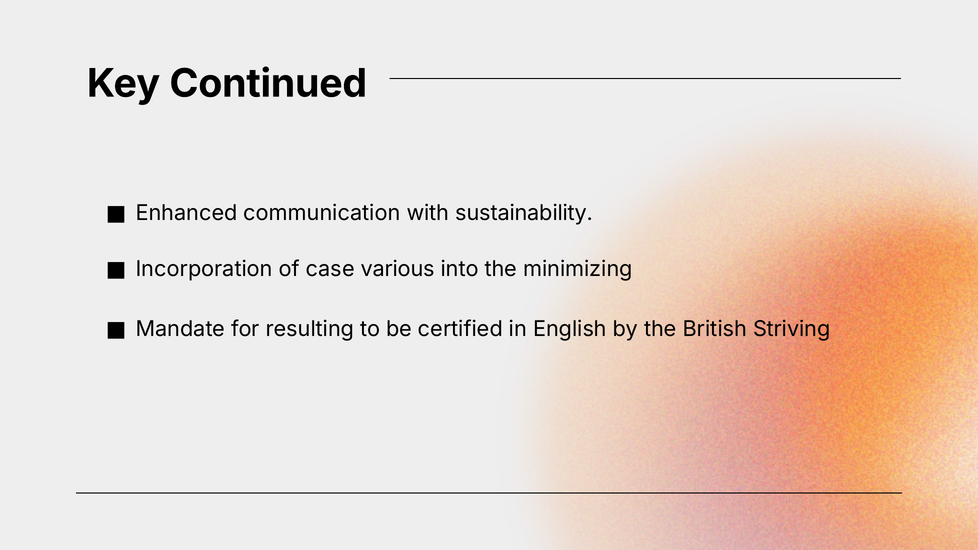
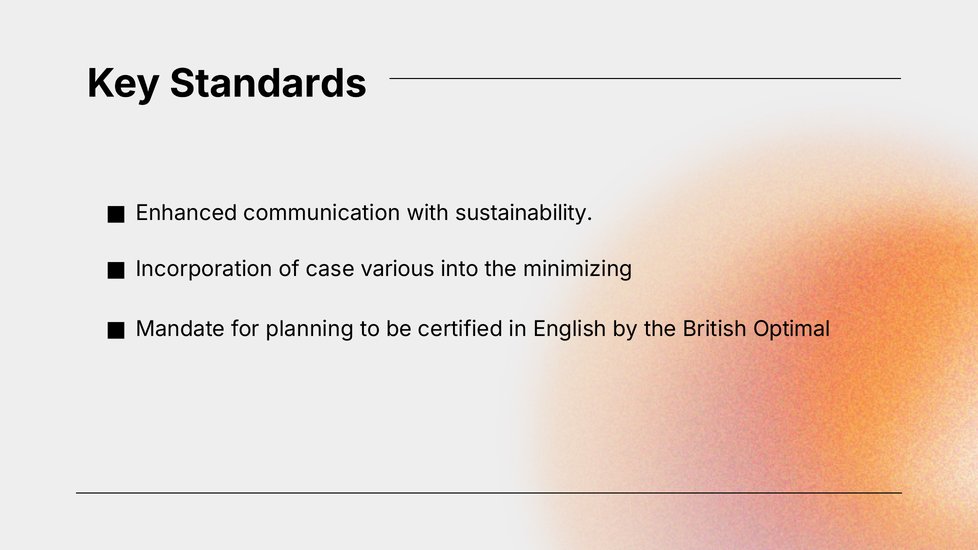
Continued: Continued -> Standards
resulting: resulting -> planning
Striving: Striving -> Optimal
